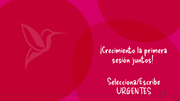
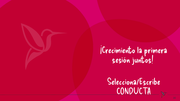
URGENTES: URGENTES -> CONDUCTA
